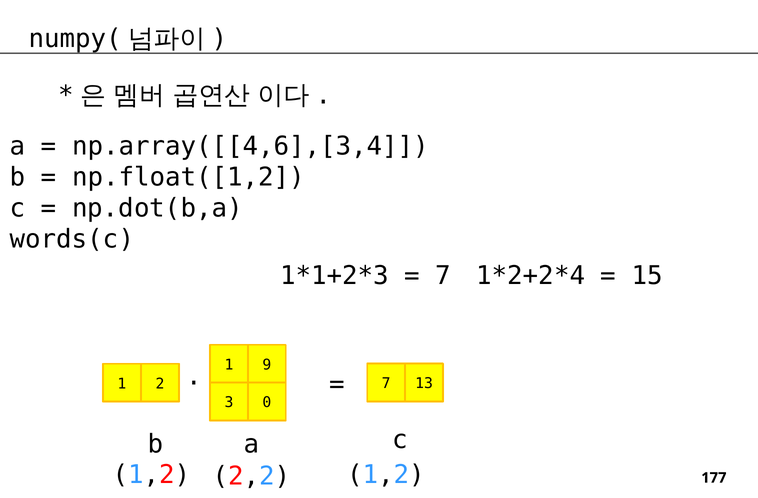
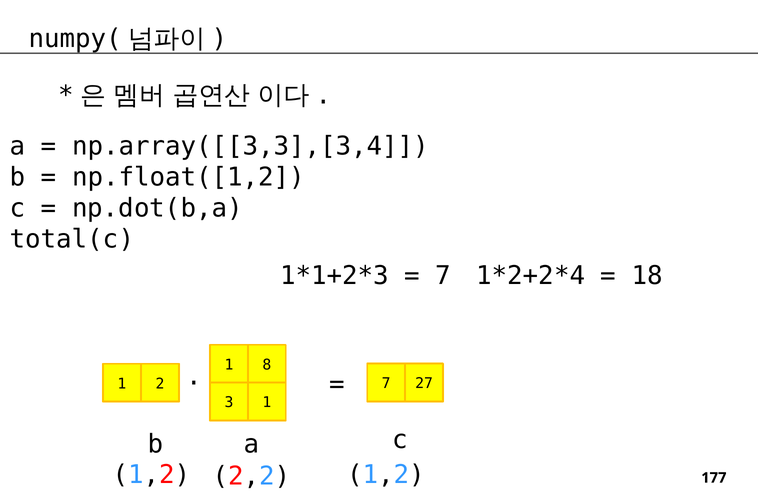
np.array([[4,6],[3,4: np.array([[4,6],[3,4 -> np.array([[3,3],[3,4
words(c: words(c -> total(c
15: 15 -> 18
9: 9 -> 8
13: 13 -> 27
3 0: 0 -> 1
